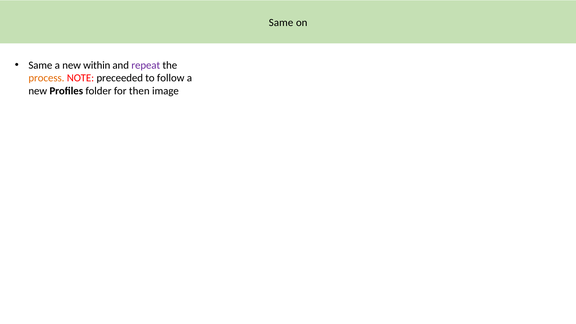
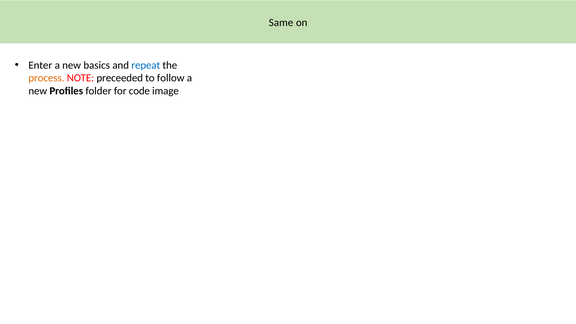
Same at (40, 65): Same -> Enter
within: within -> basics
repeat colour: purple -> blue
then: then -> code
